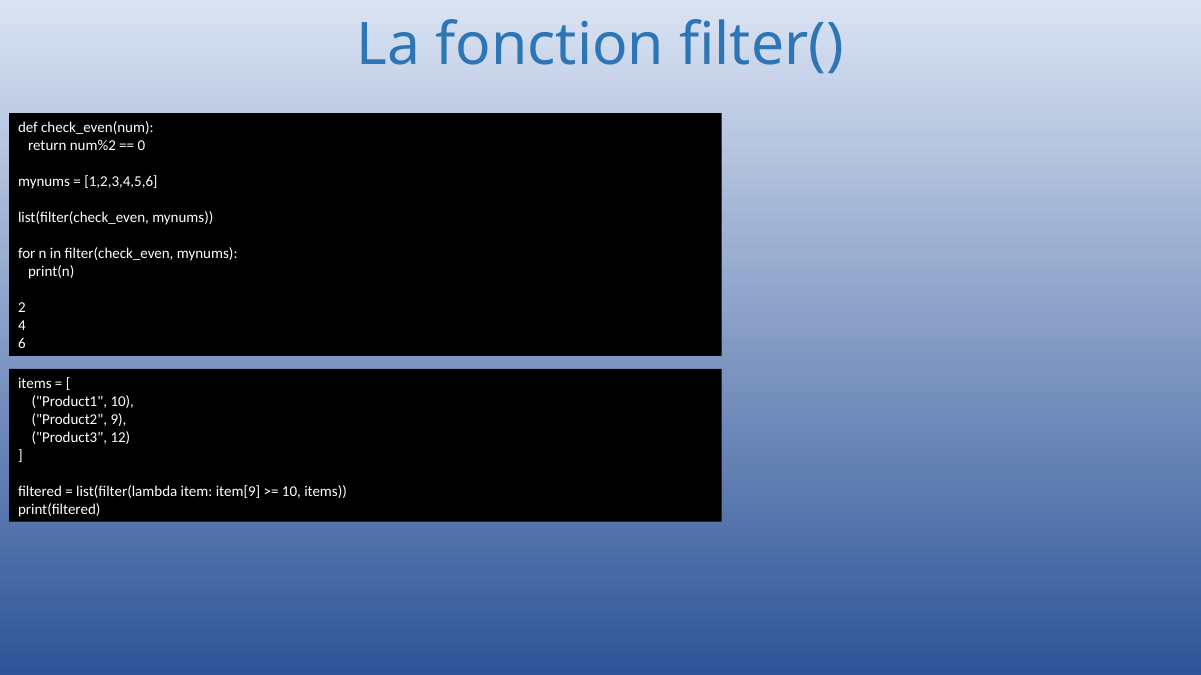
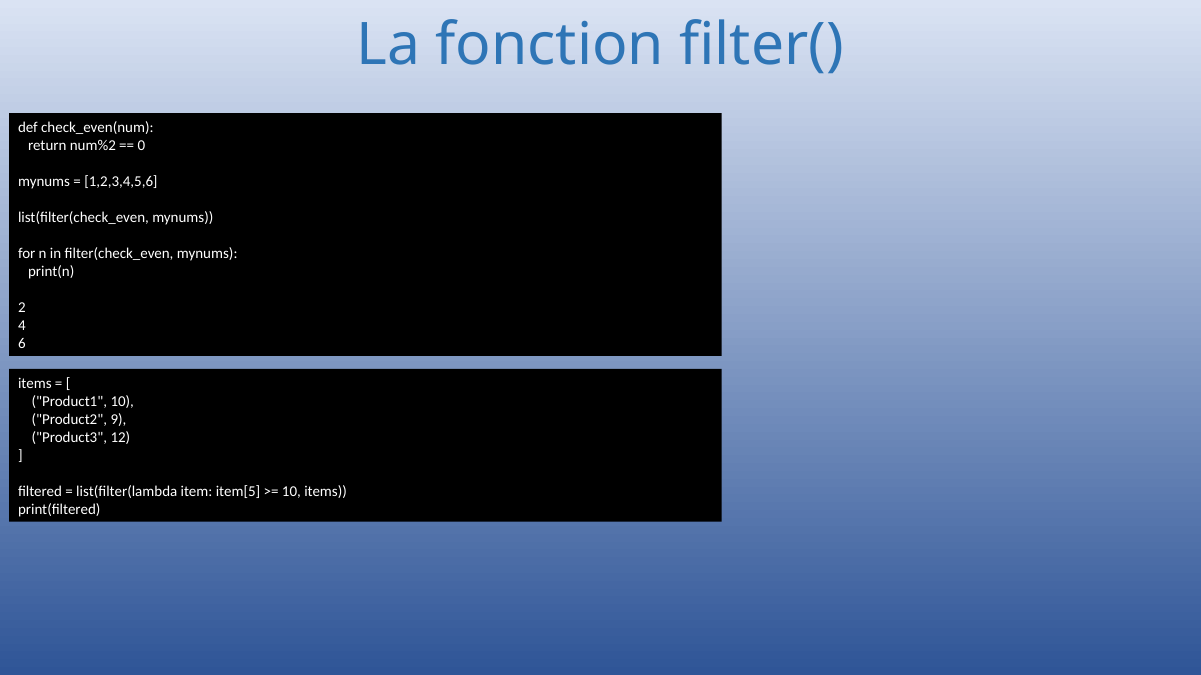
item[9: item[9 -> item[5
